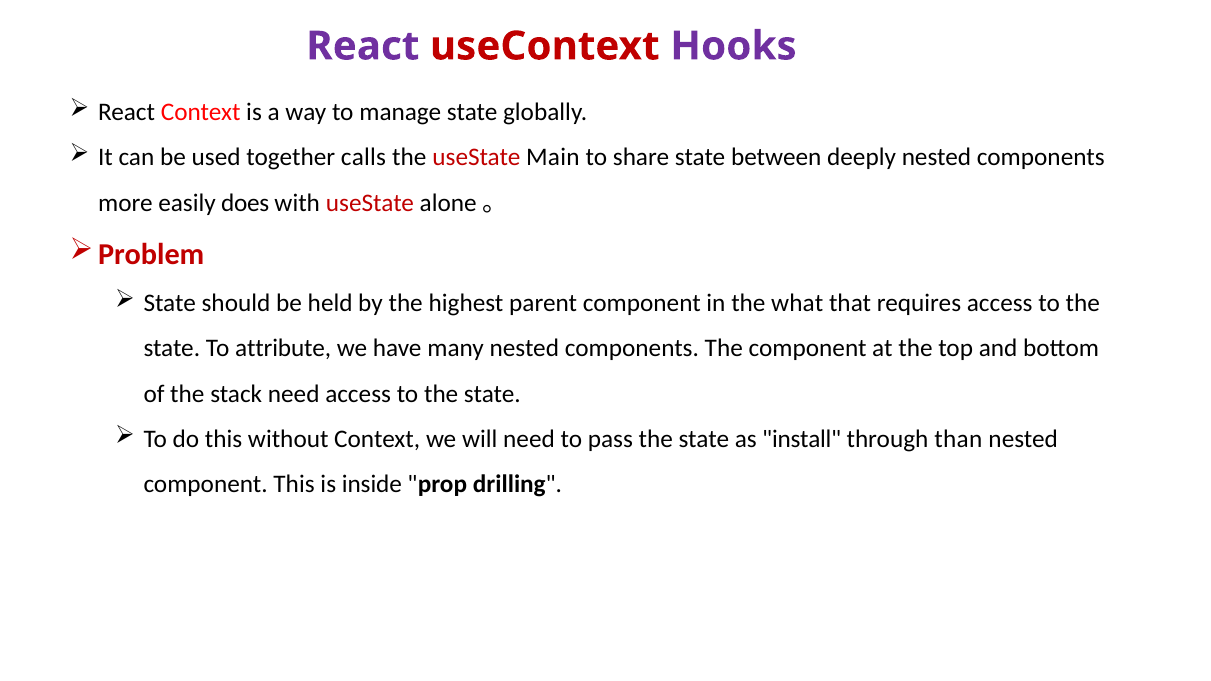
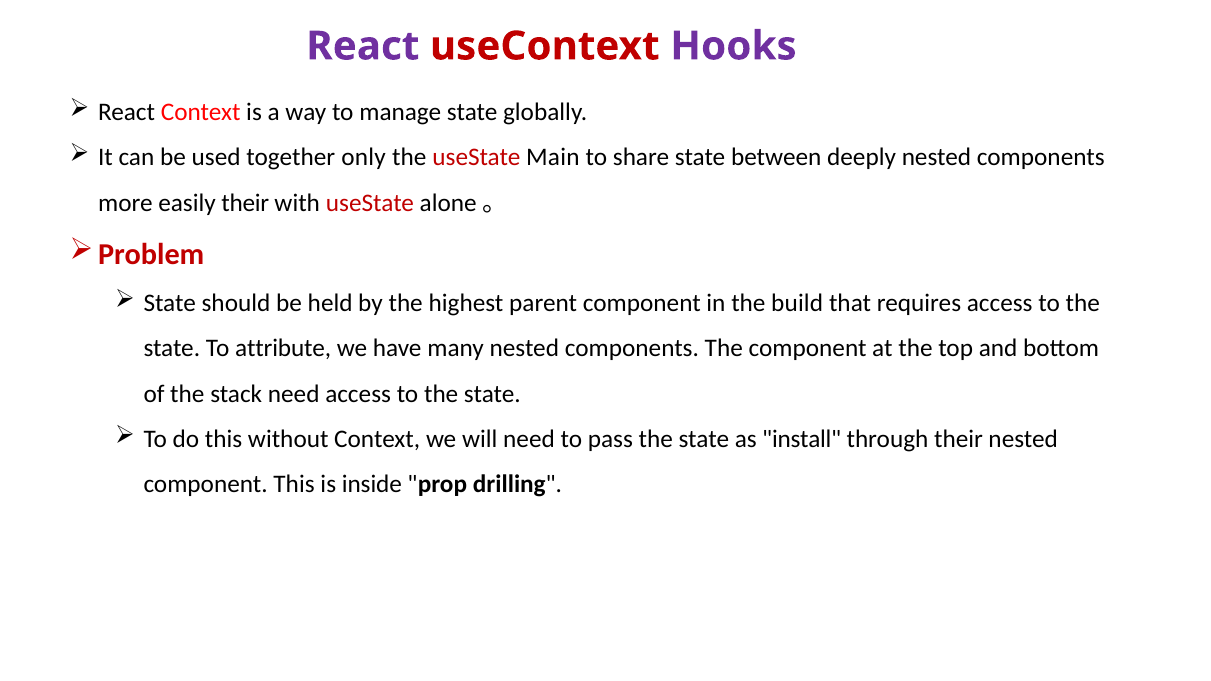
calls: calls -> only
easily does: does -> their
what: what -> build
through than: than -> their
